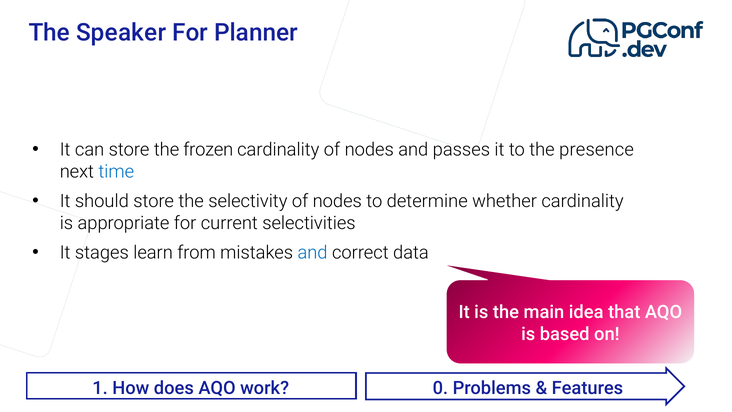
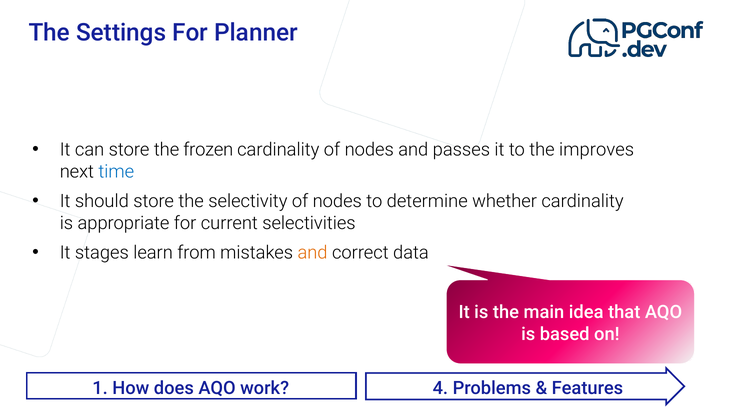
Speaker: Speaker -> Settings
presence: presence -> improves
and at (313, 253) colour: blue -> orange
0: 0 -> 4
